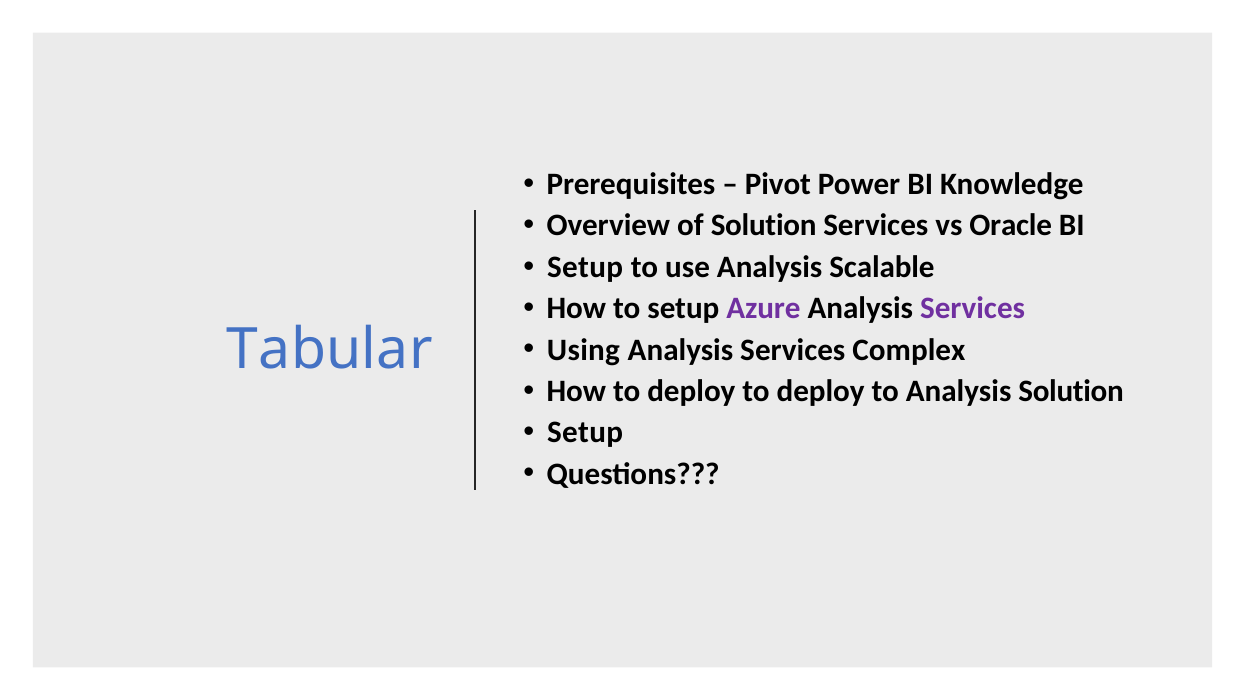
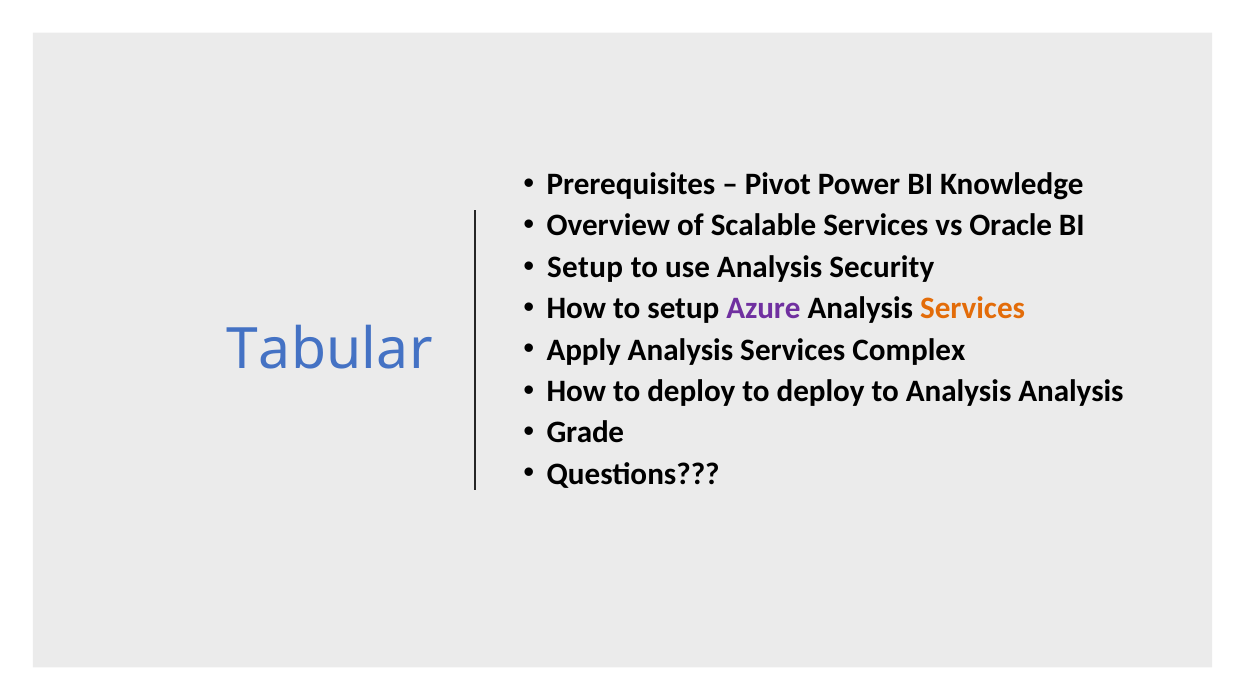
of Solution: Solution -> Scalable
Scalable: Scalable -> Security
Services at (973, 309) colour: purple -> orange
Using: Using -> Apply
Analysis Solution: Solution -> Analysis
Setup at (585, 433): Setup -> Grade
